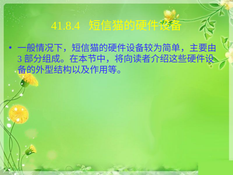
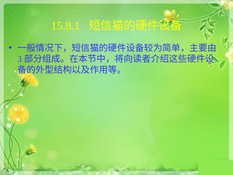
41.8.4: 41.8.4 -> 15.8.1
